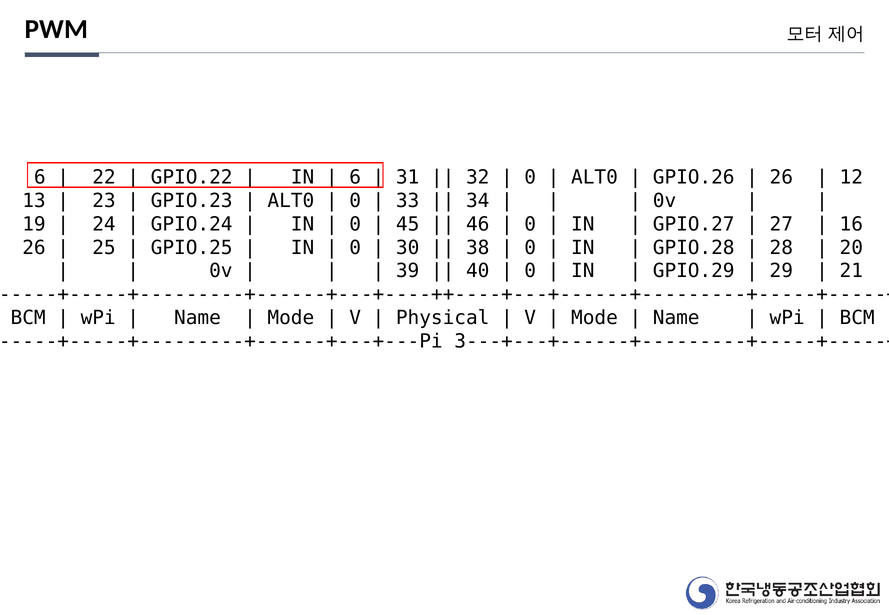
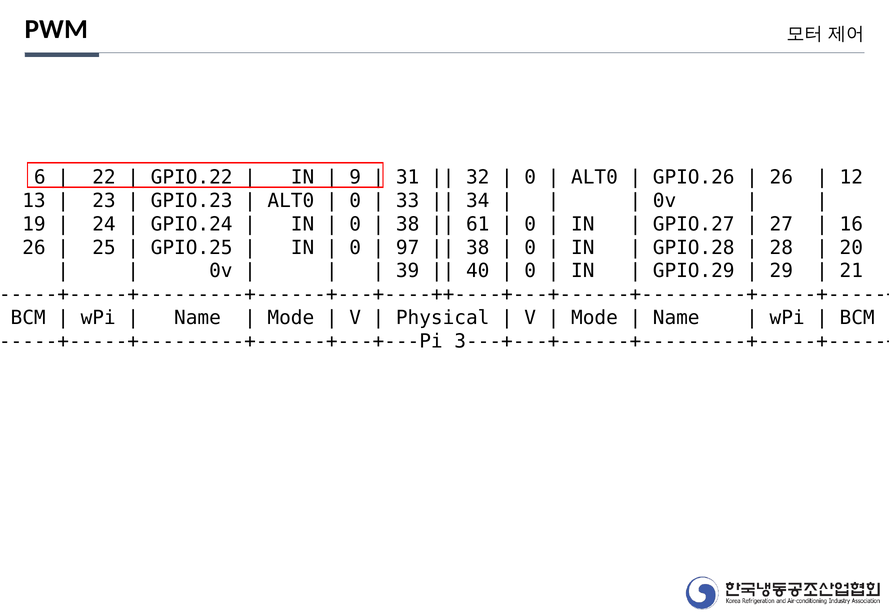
6 at (355, 178): 6 -> 9
45 at (408, 224): 45 -> 38
46: 46 -> 61
30: 30 -> 97
